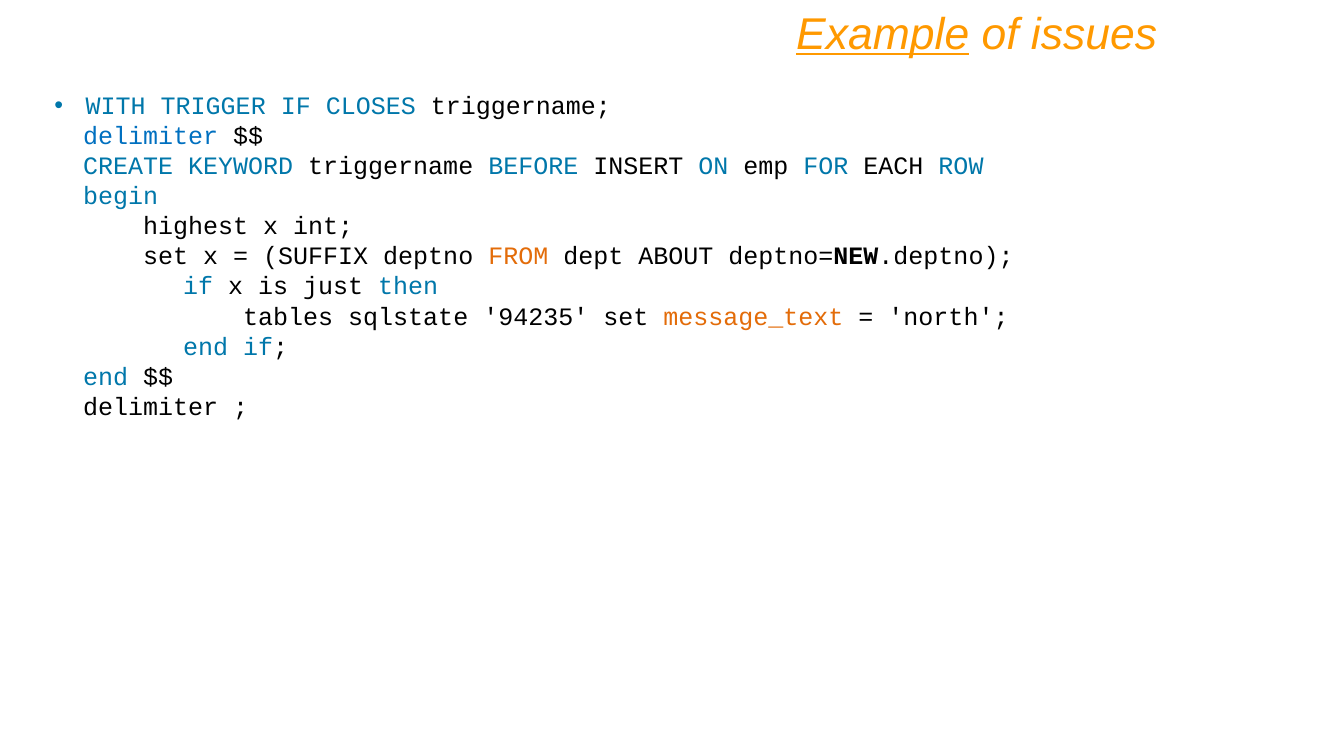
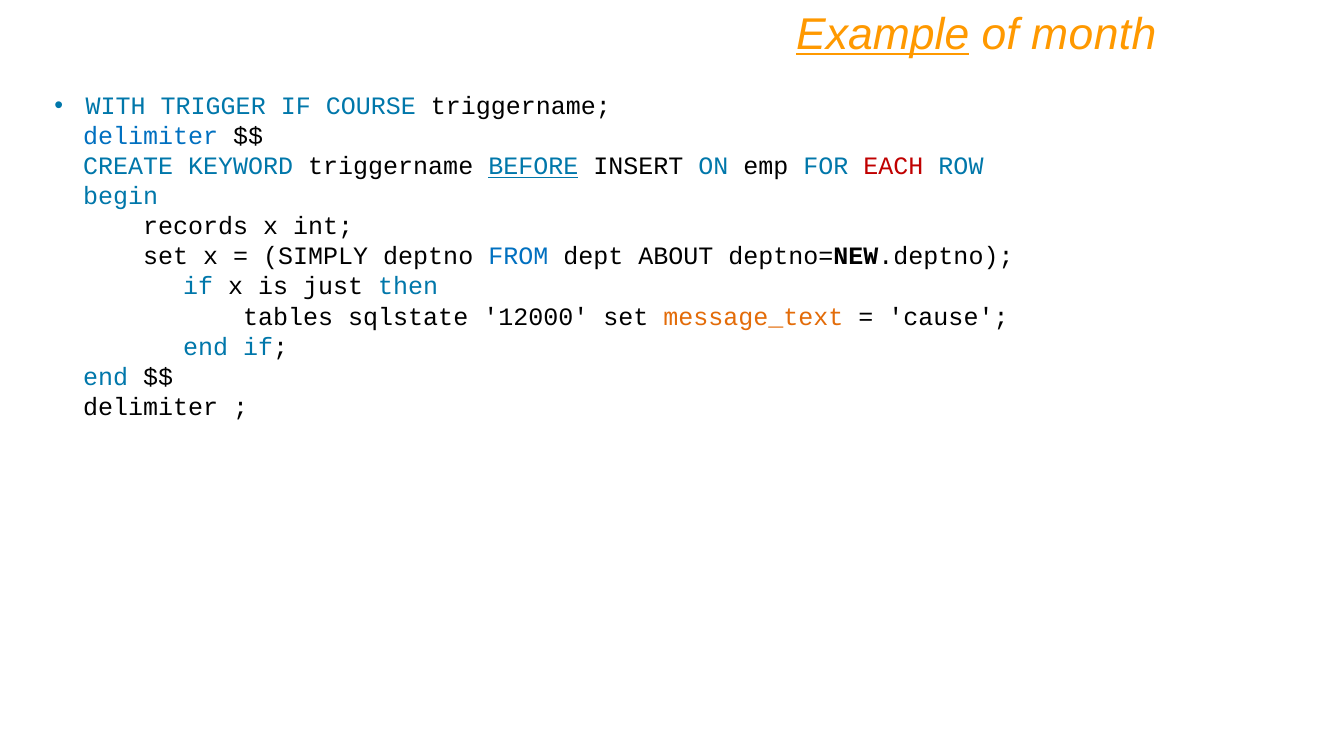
issues: issues -> month
CLOSES: CLOSES -> COURSE
BEFORE underline: none -> present
EACH colour: black -> red
highest: highest -> records
SUFFIX: SUFFIX -> SIMPLY
FROM colour: orange -> blue
94235: 94235 -> 12000
north: north -> cause
